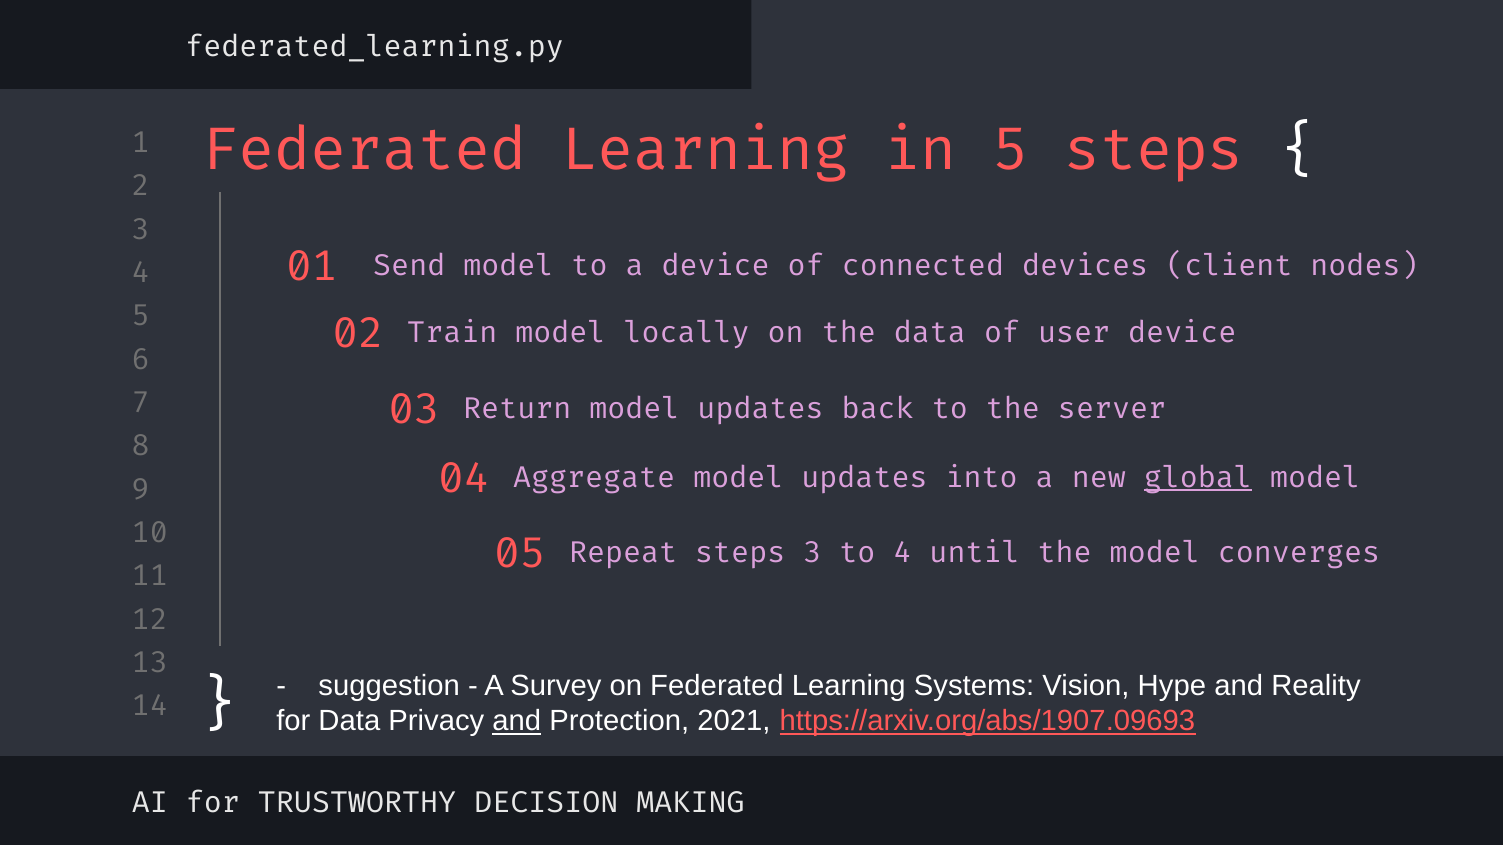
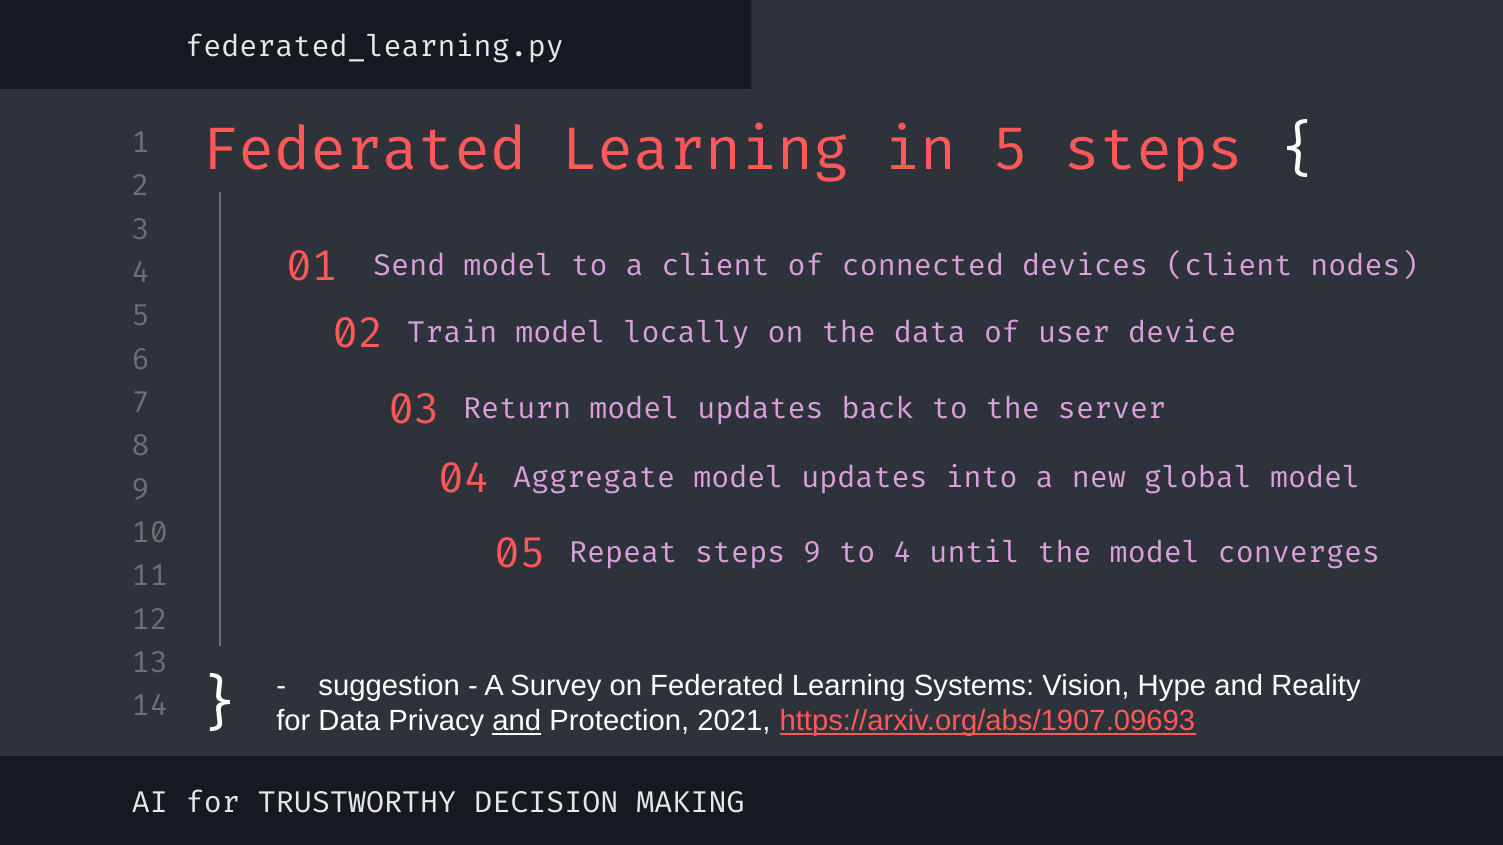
a device: device -> client
global underline: present -> none
steps 3: 3 -> 9
